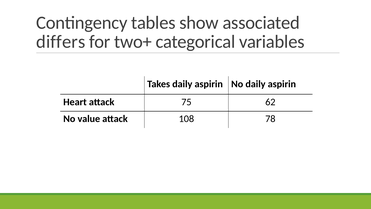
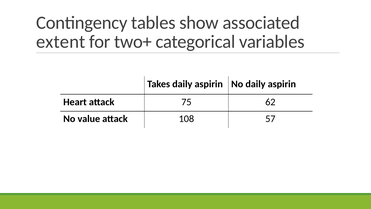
differs: differs -> extent
78: 78 -> 57
